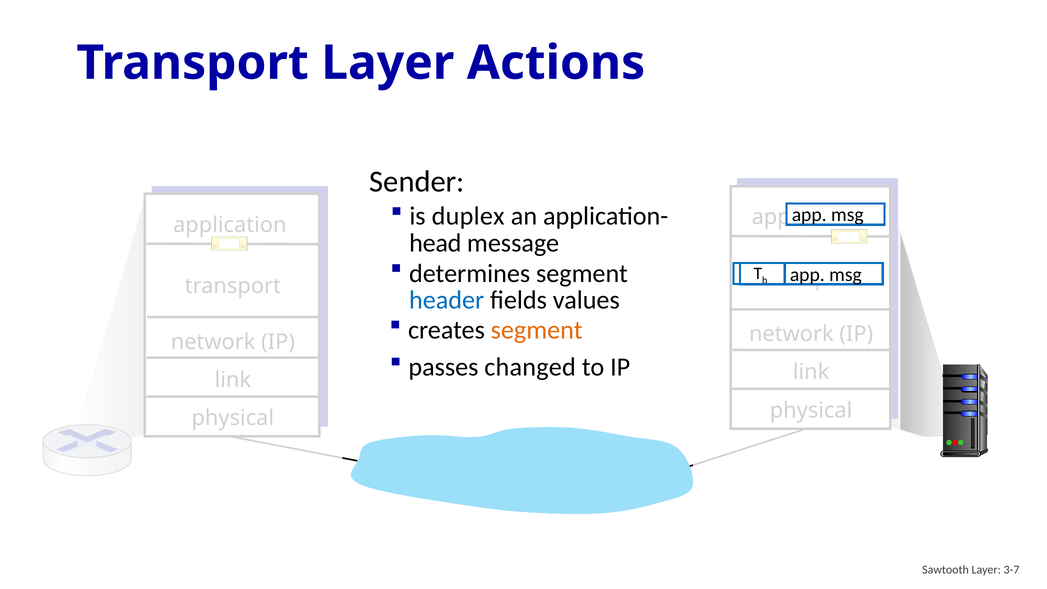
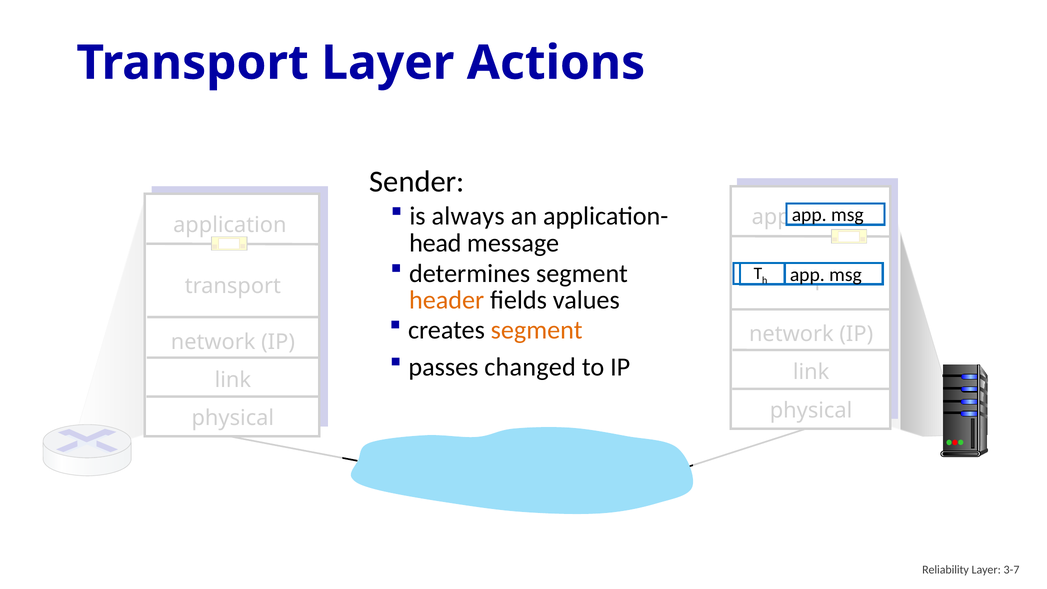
duplex: duplex -> always
header colour: blue -> orange
Sawtooth: Sawtooth -> Reliability
